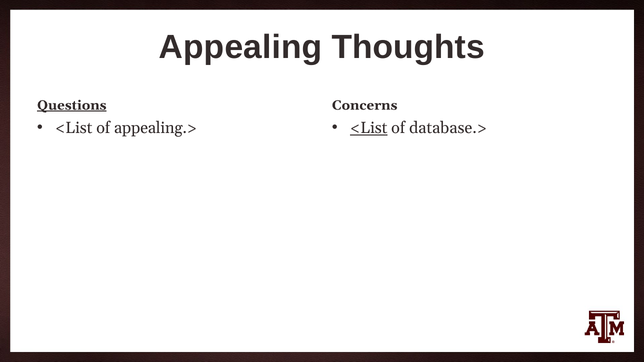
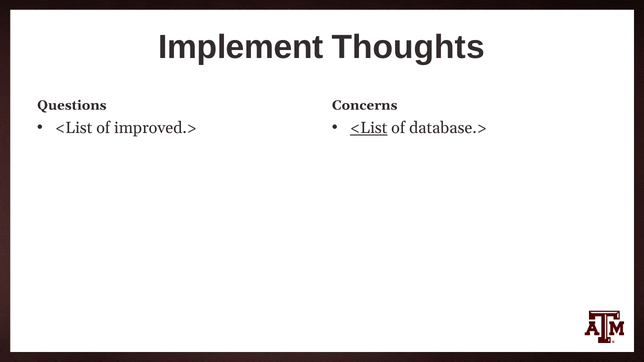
Appealing: Appealing -> Implement
Questions underline: present -> none
appealing.>: appealing.> -> improved.>
